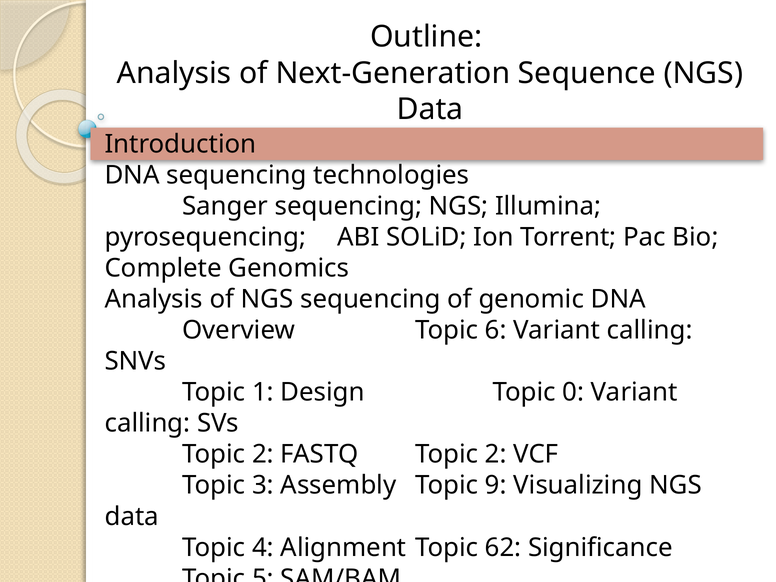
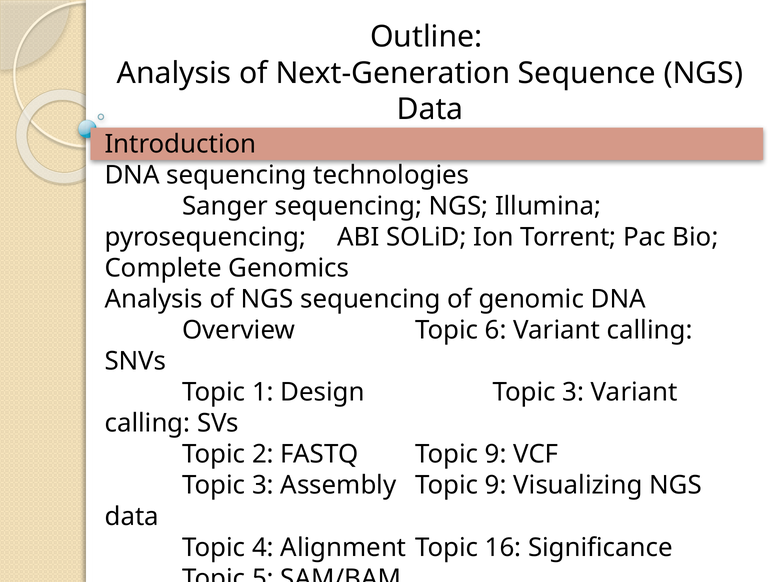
Design Topic 0: 0 -> 3
FASTQ Topic 2: 2 -> 9
62: 62 -> 16
